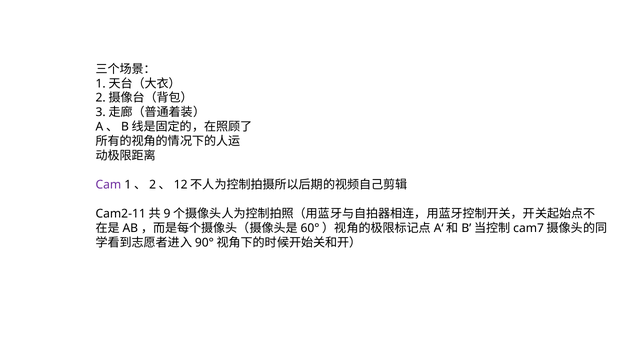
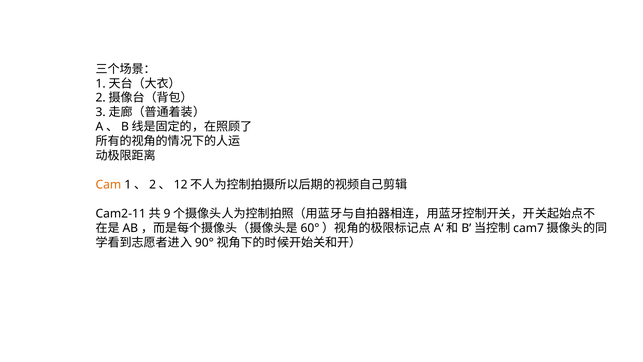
Cam colour: purple -> orange
